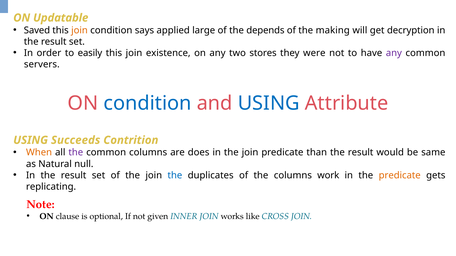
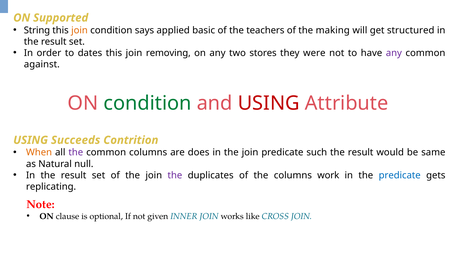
Updatable: Updatable -> Supported
Saved: Saved -> String
large: large -> basic
depends: depends -> teachers
decryption: decryption -> structured
easily: easily -> dates
existence: existence -> removing
servers: servers -> against
condition at (147, 103) colour: blue -> green
USING at (269, 103) colour: blue -> red
than: than -> such
the at (175, 176) colour: blue -> purple
predicate at (400, 176) colour: orange -> blue
